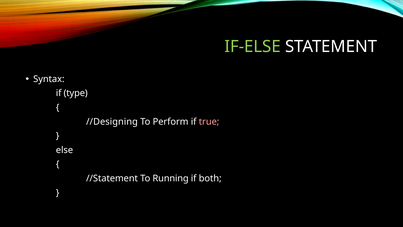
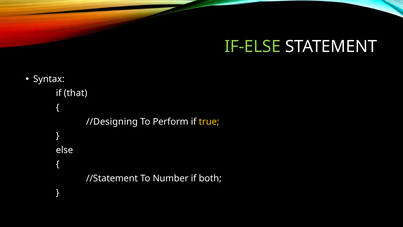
type: type -> that
true colour: pink -> yellow
Running: Running -> Number
